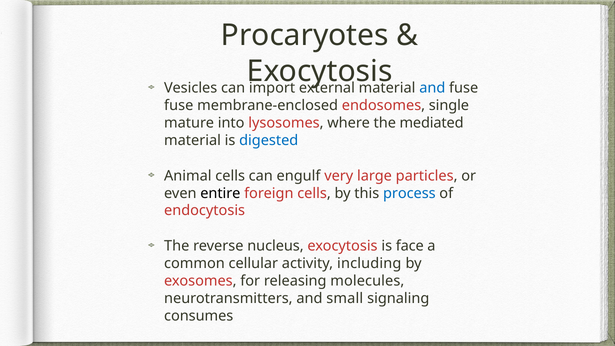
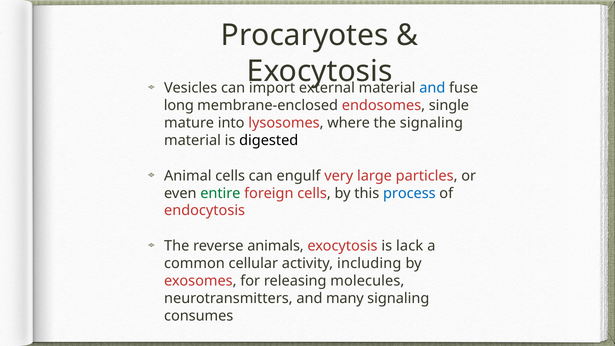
fuse at (179, 106): fuse -> long
the mediated: mediated -> signaling
digested colour: blue -> black
entire colour: black -> green
nucleus: nucleus -> animals
face: face -> lack
small: small -> many
